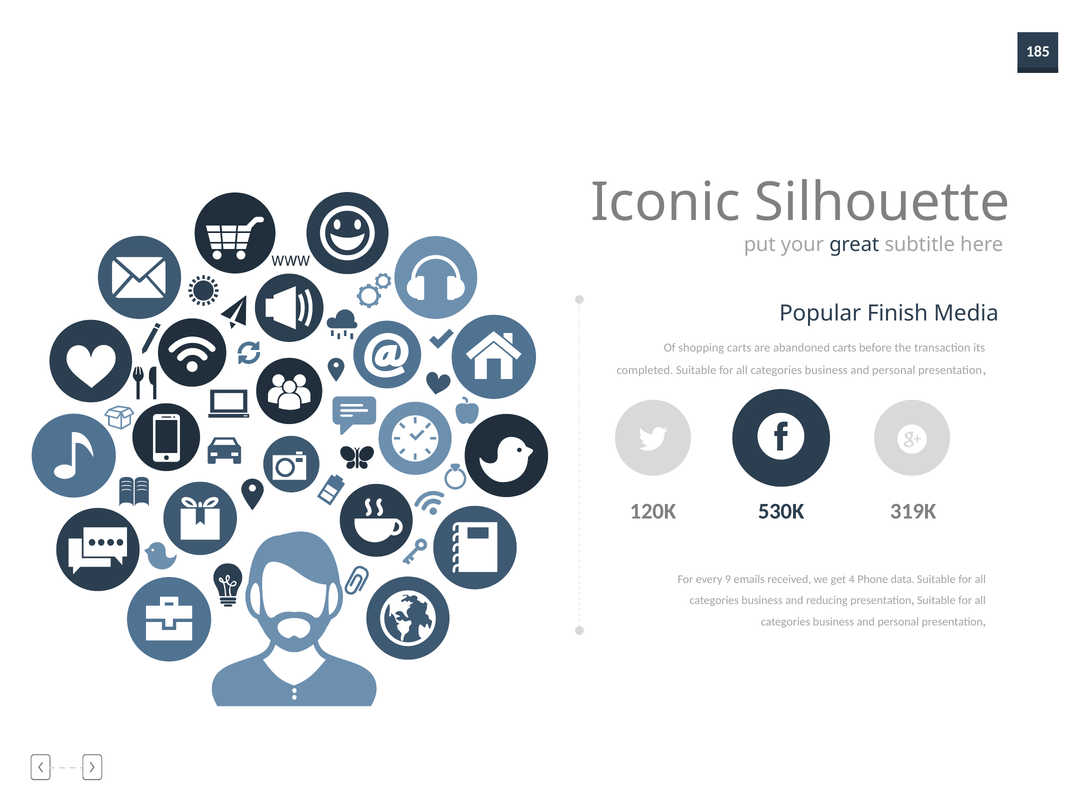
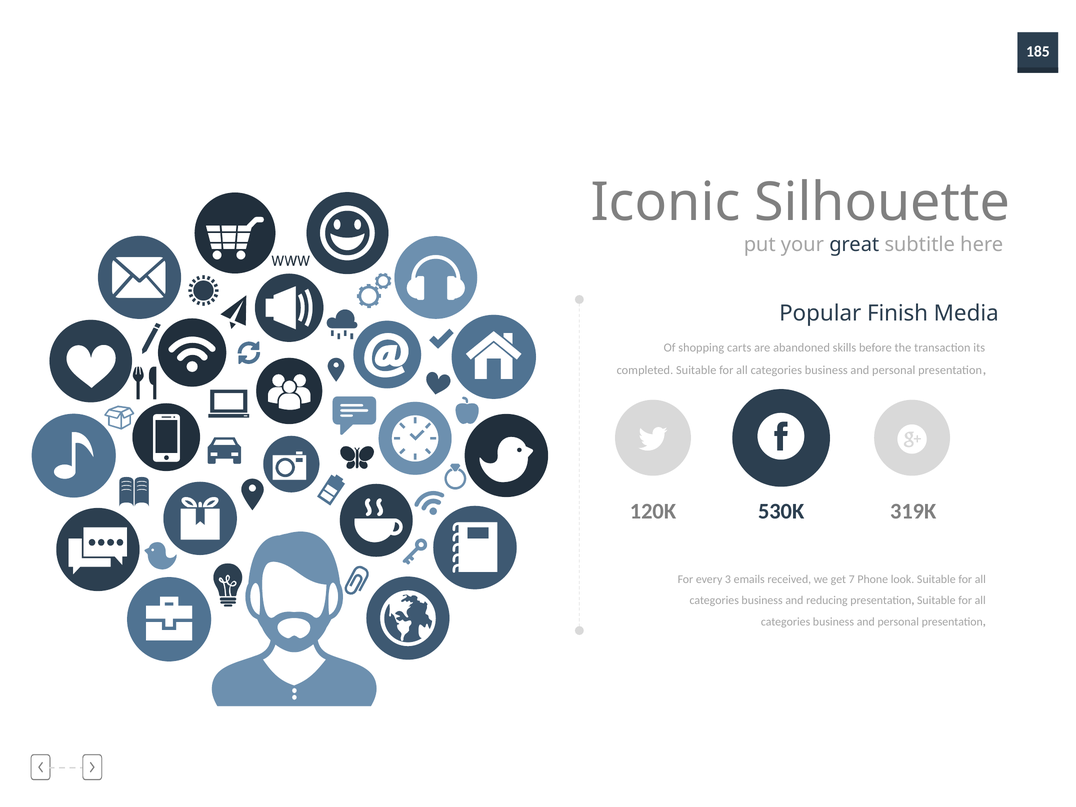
abandoned carts: carts -> skills
9: 9 -> 3
4: 4 -> 7
data: data -> look
